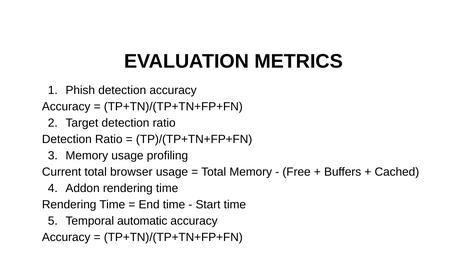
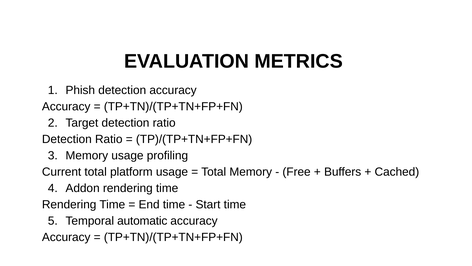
browser: browser -> platform
